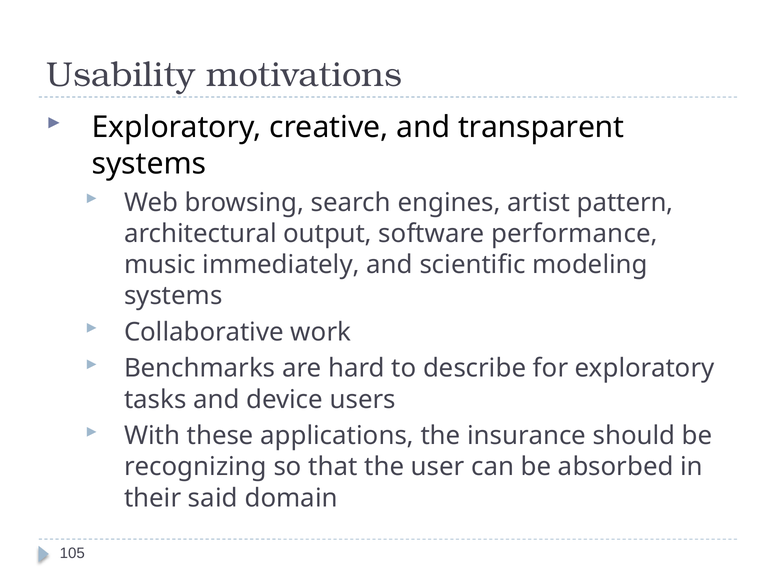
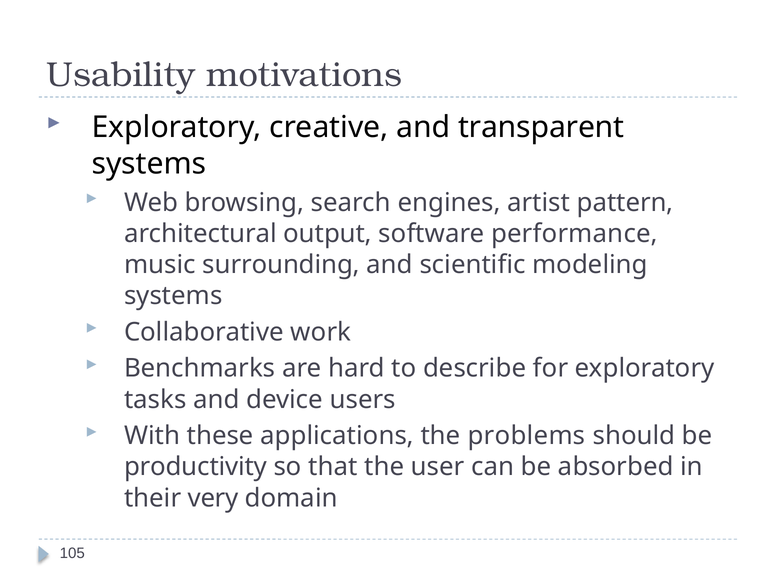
immediately: immediately -> surrounding
insurance: insurance -> problems
recognizing: recognizing -> productivity
said: said -> very
